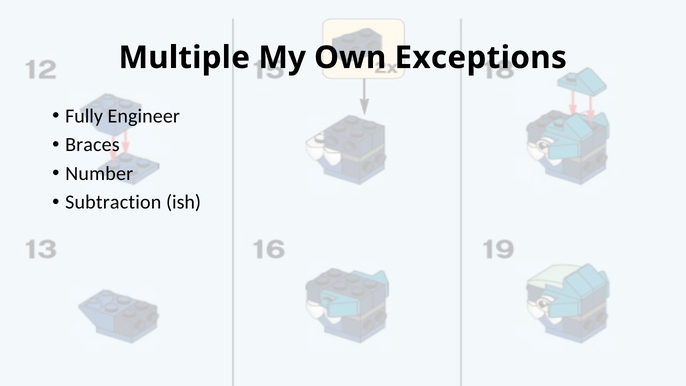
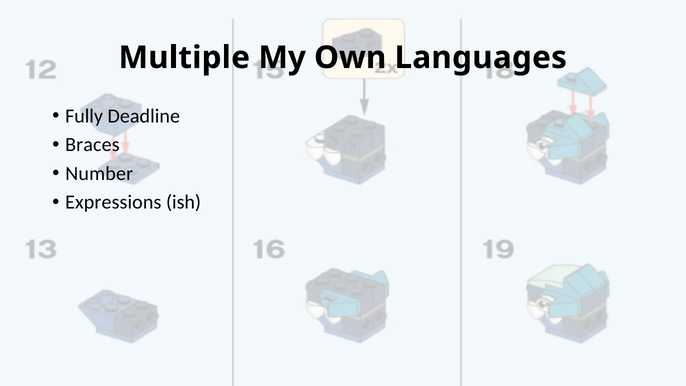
Exceptions: Exceptions -> Languages
Engineer: Engineer -> Deadline
Subtraction: Subtraction -> Expressions
